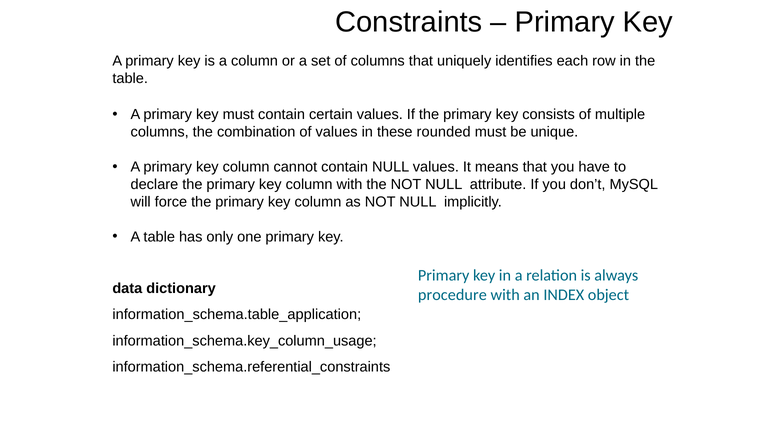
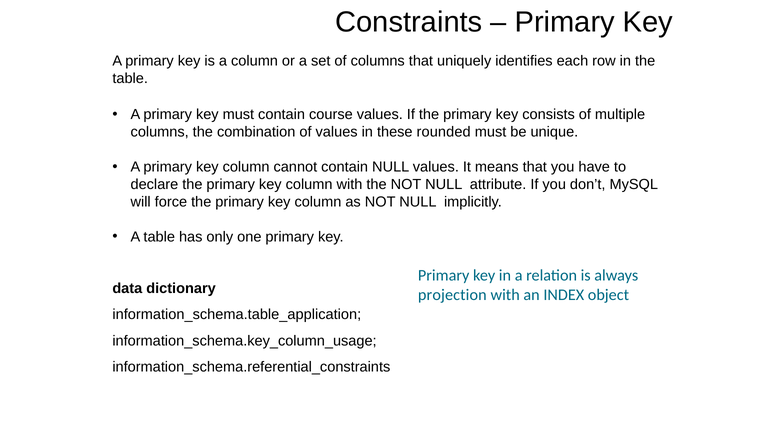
certain: certain -> course
procedure: procedure -> projection
